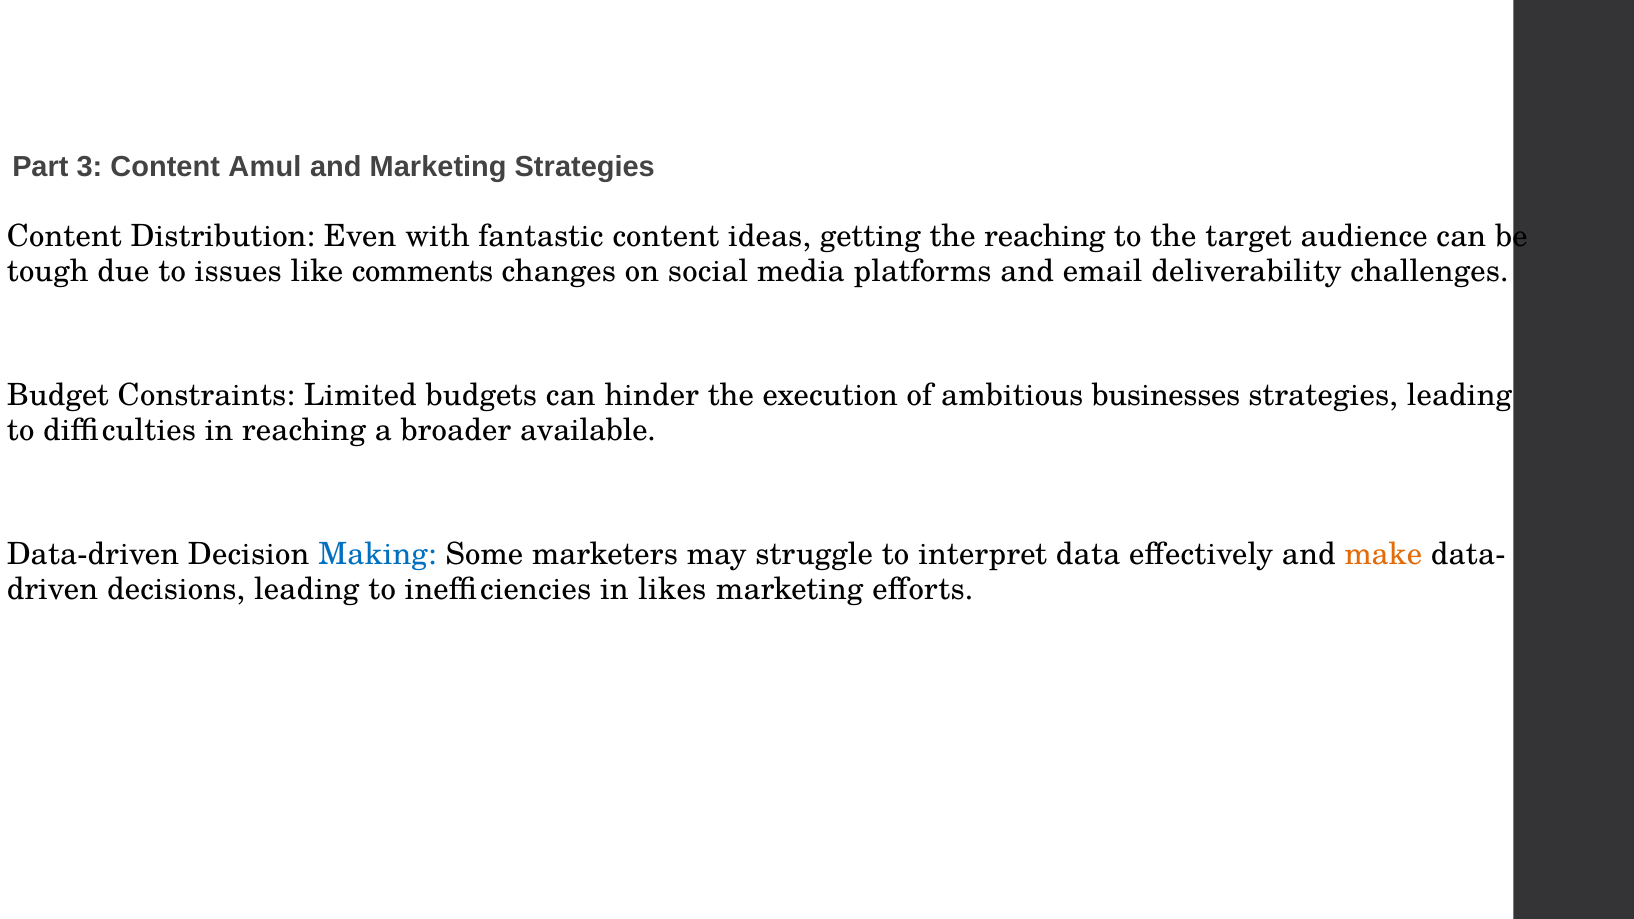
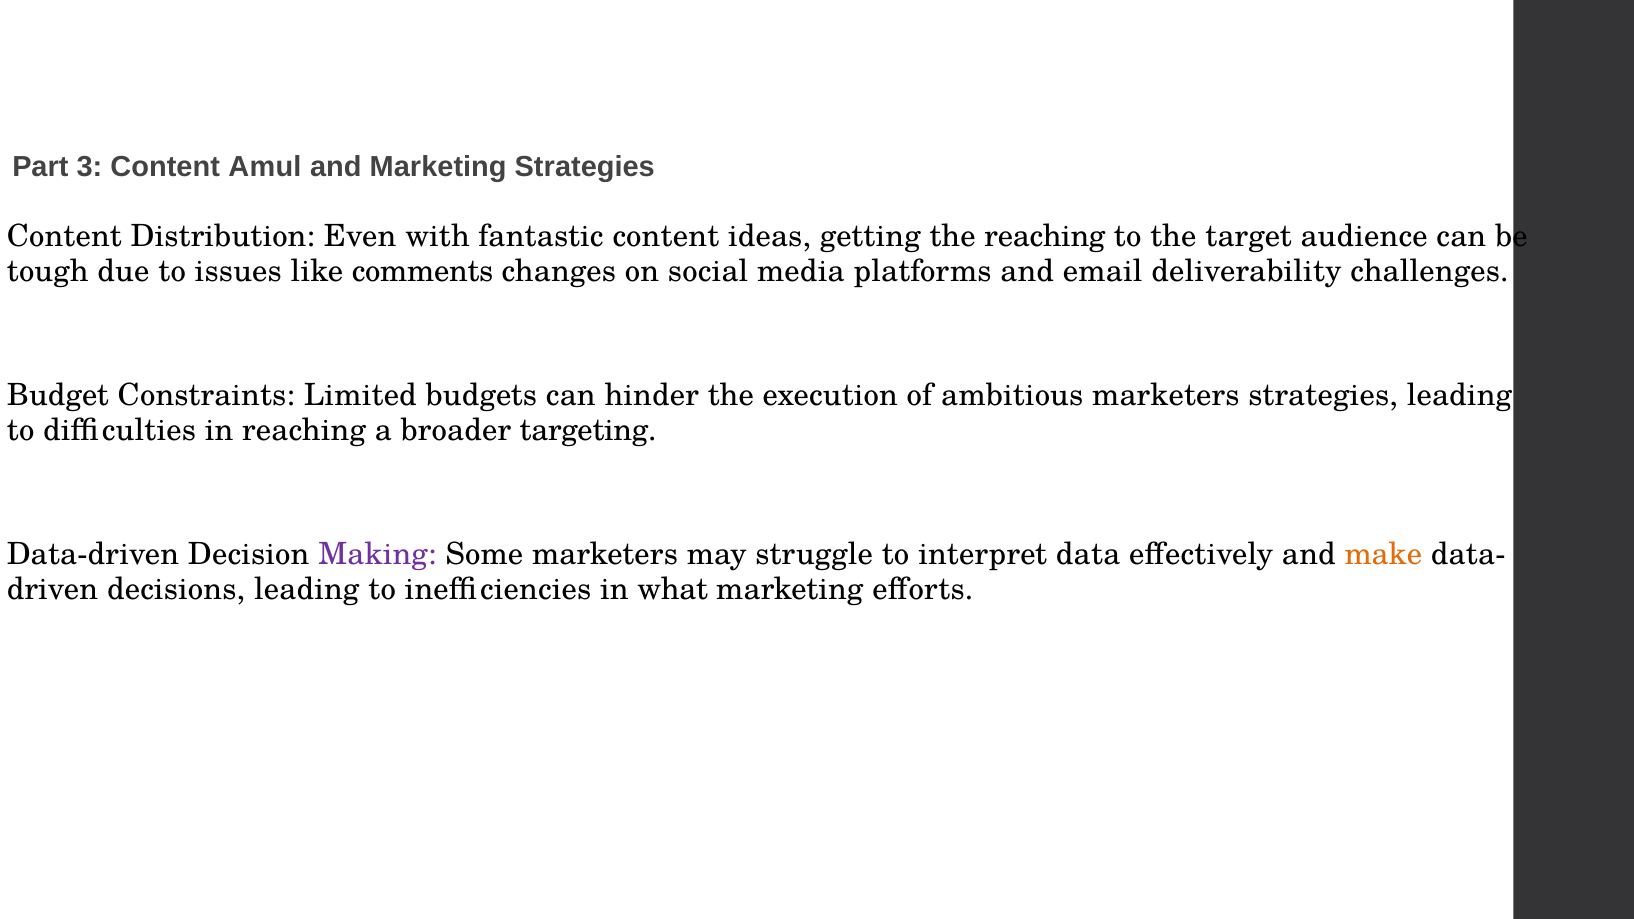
ambitious businesses: businesses -> marketers
available: available -> targeting
Making colour: blue -> purple
likes: likes -> what
